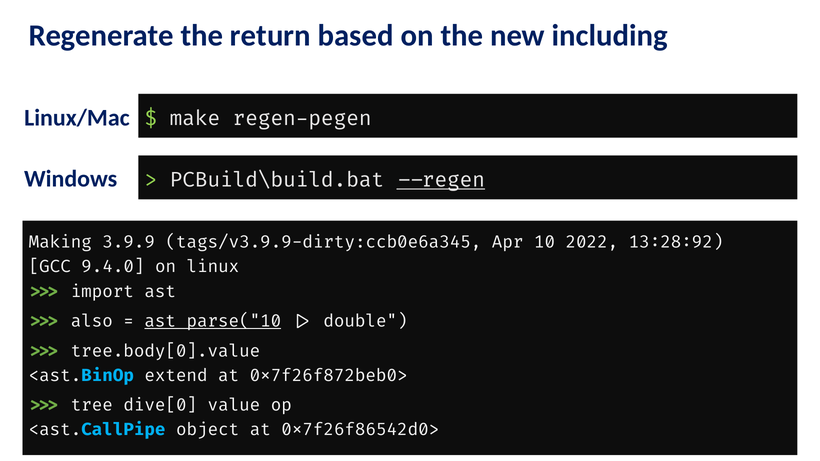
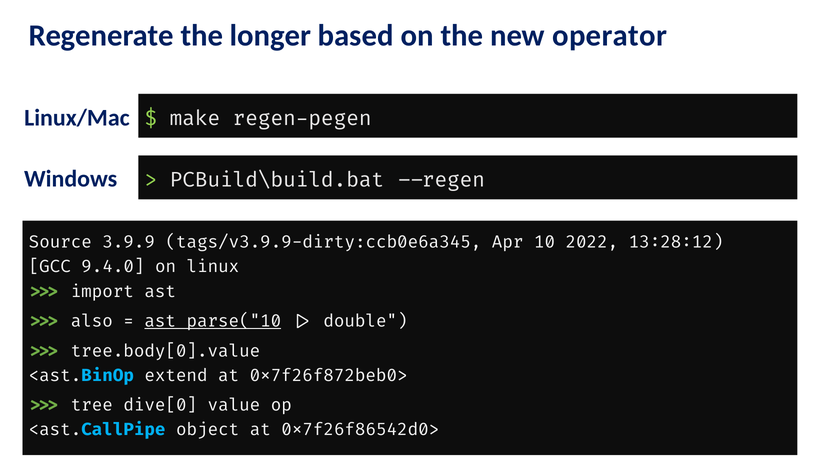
return: return -> longer
including: including -> operator
--regen underline: present -> none
Making at (60, 242): Making -> Source
13:28:92: 13:28:92 -> 13:28:12
